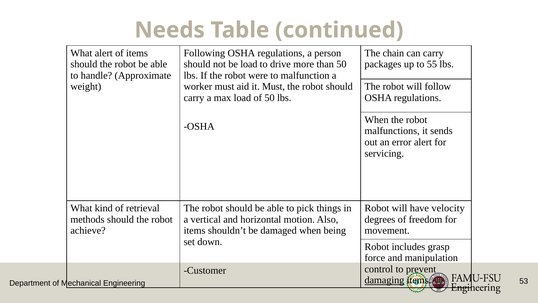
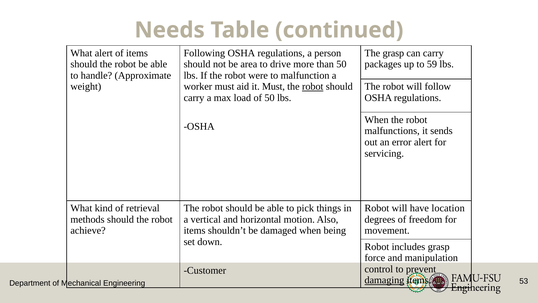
The chain: chain -> grasp
be load: load -> area
55: 55 -> 59
robot at (313, 86) underline: none -> present
velocity: velocity -> location
